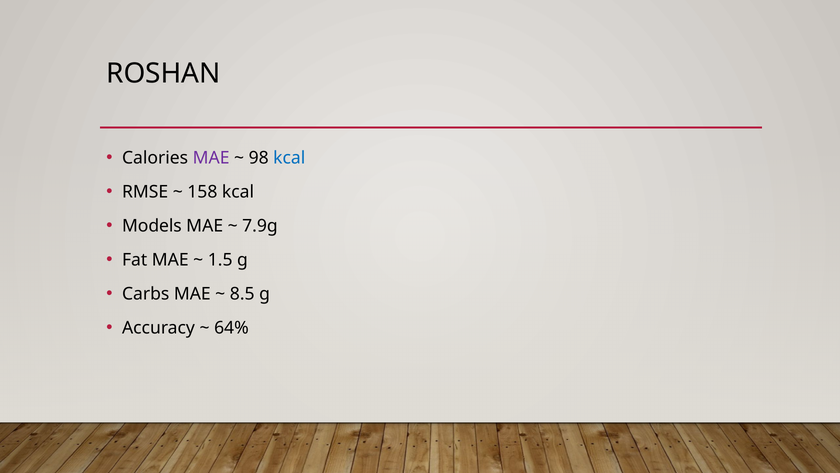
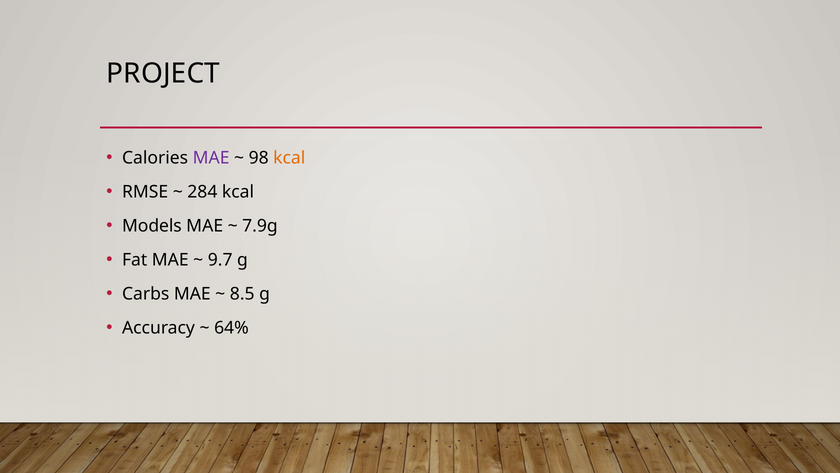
ROSHAN: ROSHAN -> PROJECT
kcal at (289, 158) colour: blue -> orange
158: 158 -> 284
1.5: 1.5 -> 9.7
